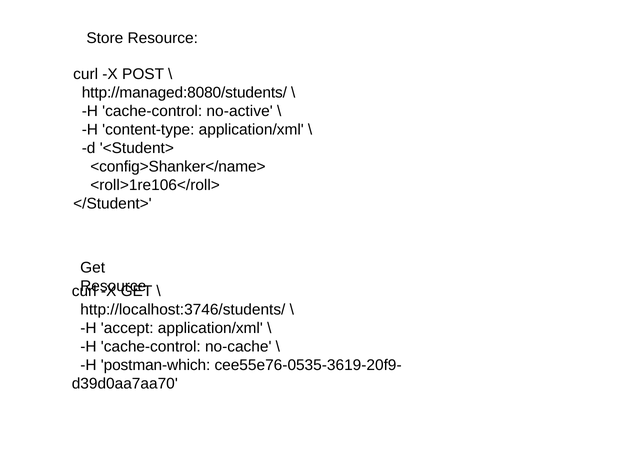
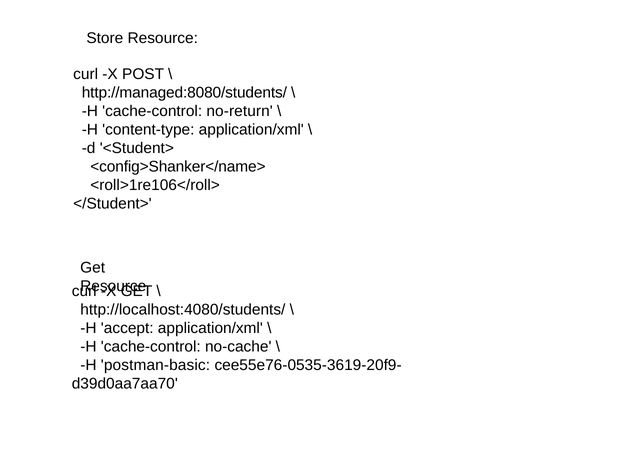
no-active: no-active -> no-return
http://localhost:3746/students/: http://localhost:3746/students/ -> http://localhost:4080/students/
postman-which: postman-which -> postman-basic
